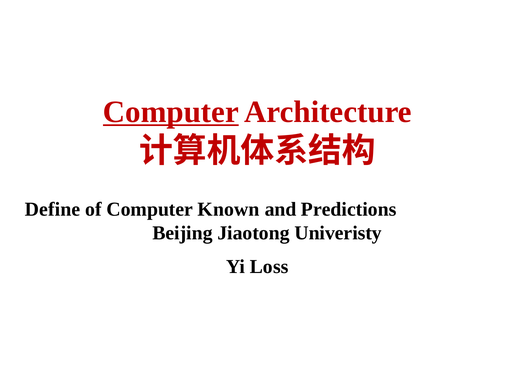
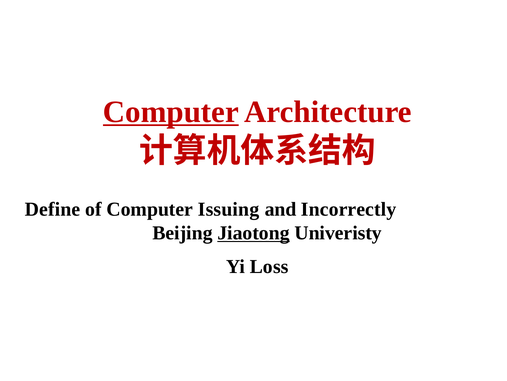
Known: Known -> Issuing
Predictions: Predictions -> Incorrectly
Jiaotong underline: none -> present
